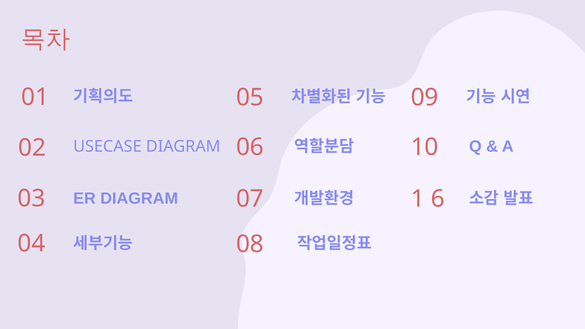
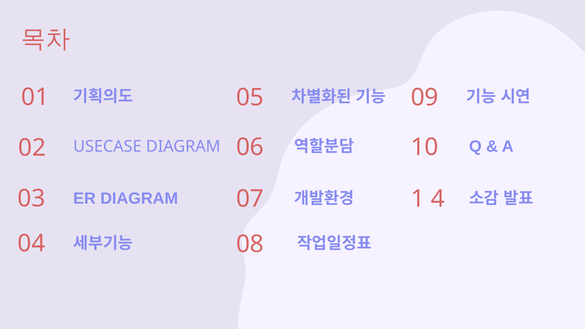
6: 6 -> 4
